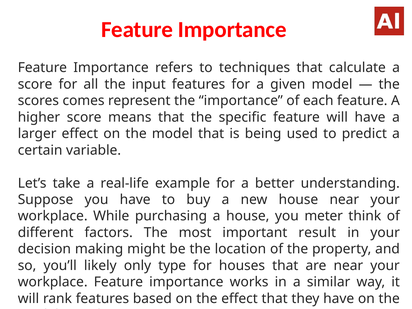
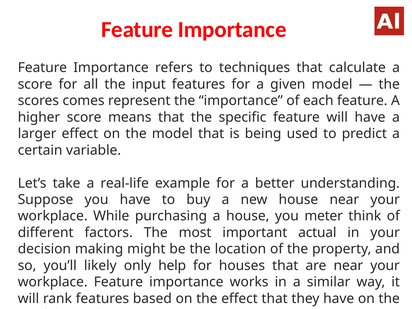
result: result -> actual
type: type -> help
